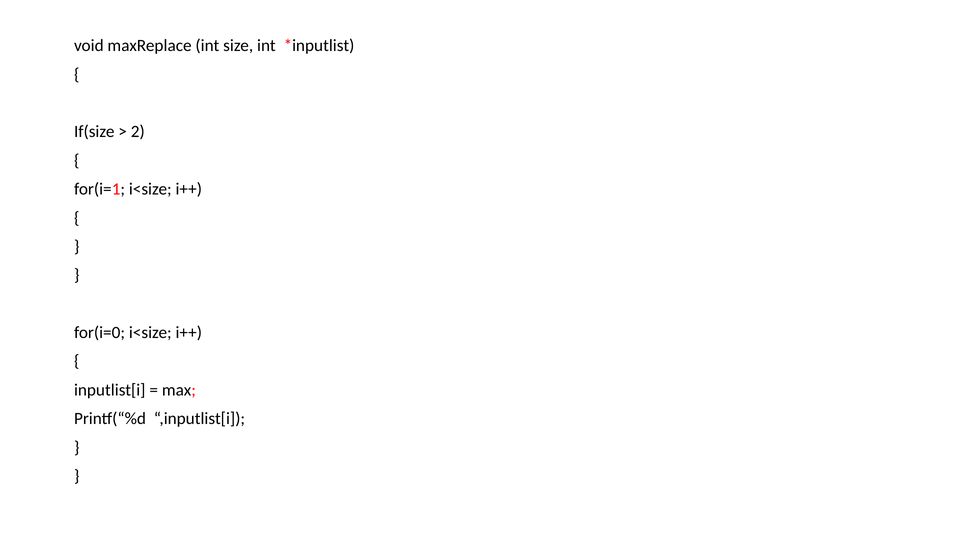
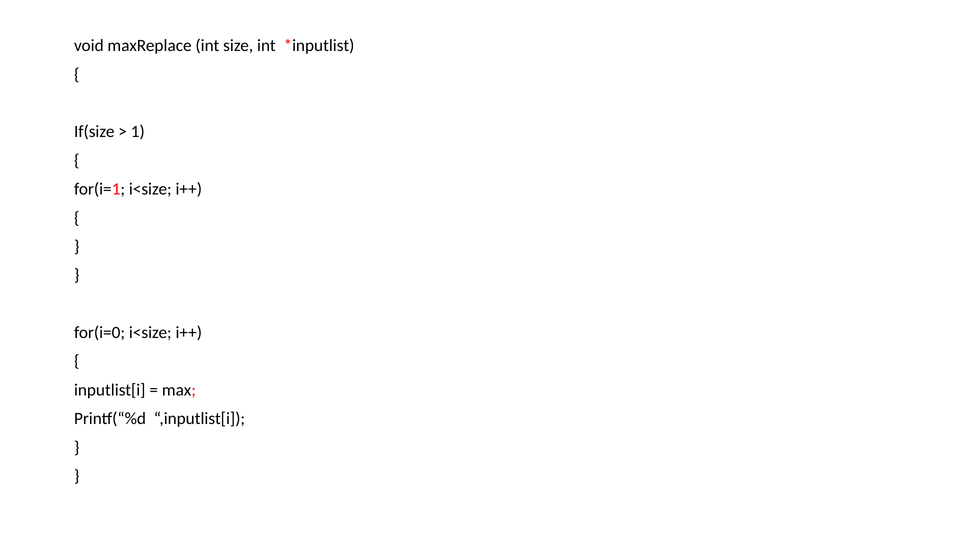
2: 2 -> 1
